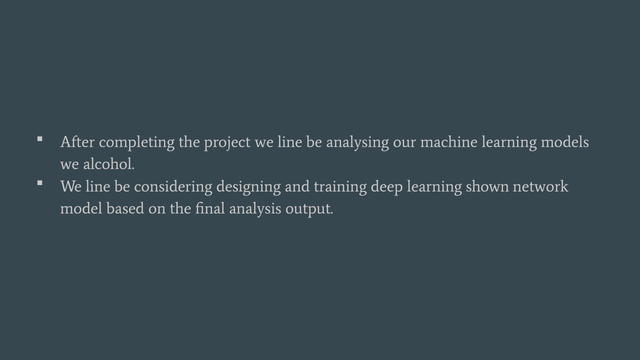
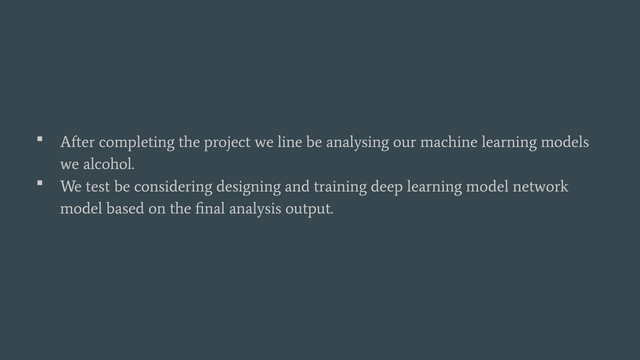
line at (98, 186): line -> test
learning shown: shown -> model
